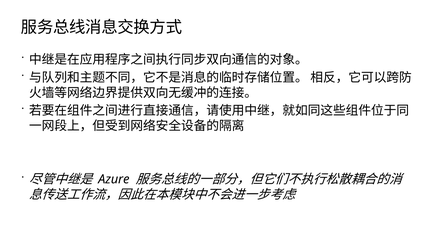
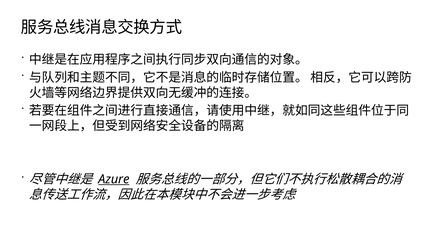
Azure underline: none -> present
